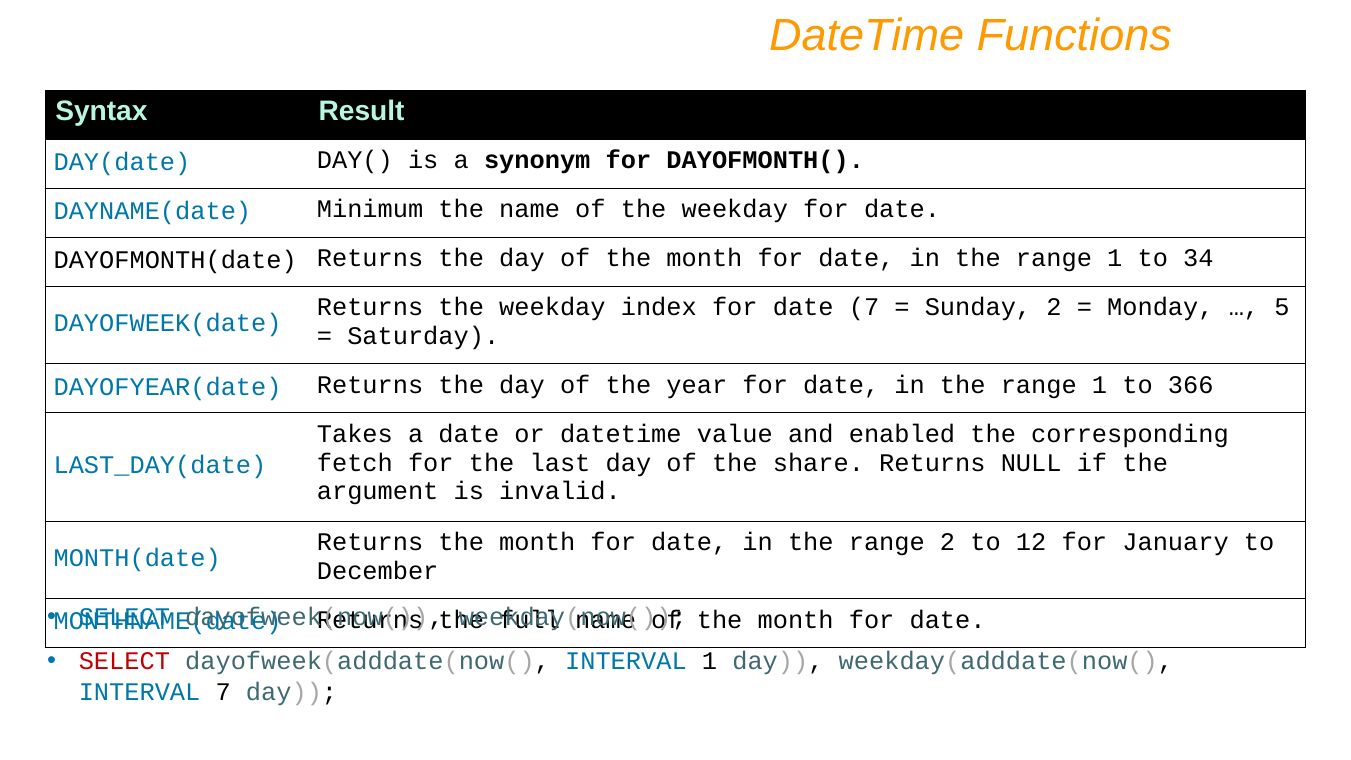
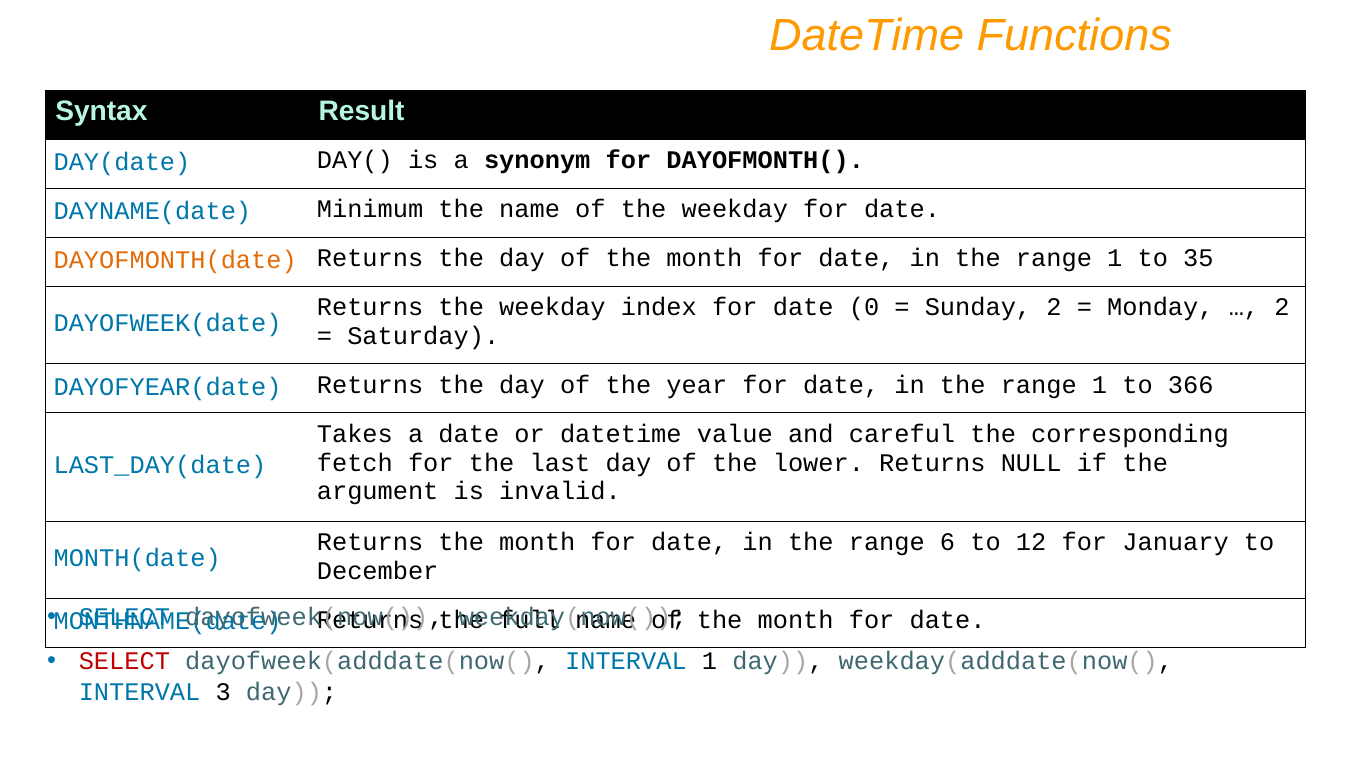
DAYOFMONTH(date colour: black -> orange
34: 34 -> 35
date 7: 7 -> 0
5 at (1282, 307): 5 -> 2
enabled: enabled -> careful
share: share -> lower
range 2: 2 -> 6
INTERVAL 7: 7 -> 3
